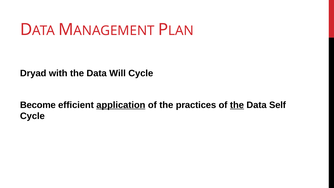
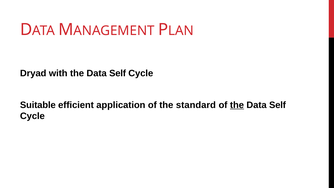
with the Data Will: Will -> Self
Become: Become -> Suitable
application underline: present -> none
practices: practices -> standard
